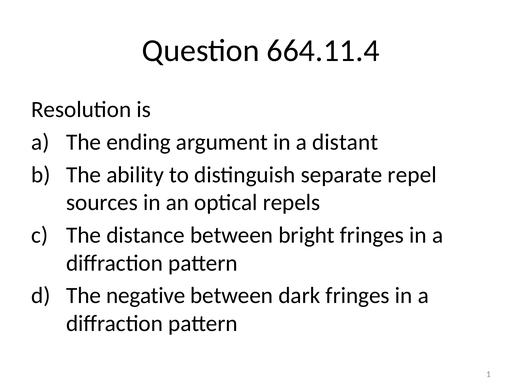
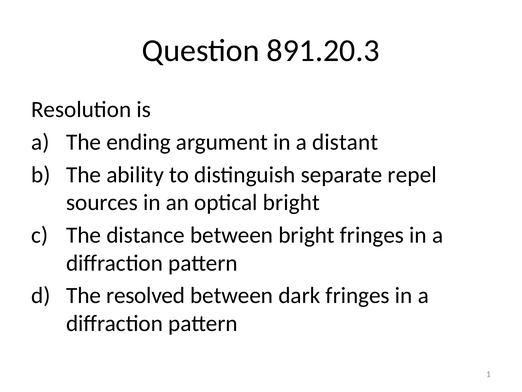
664.11.4: 664.11.4 -> 891.20.3
optical repels: repels -> bright
negative: negative -> resolved
